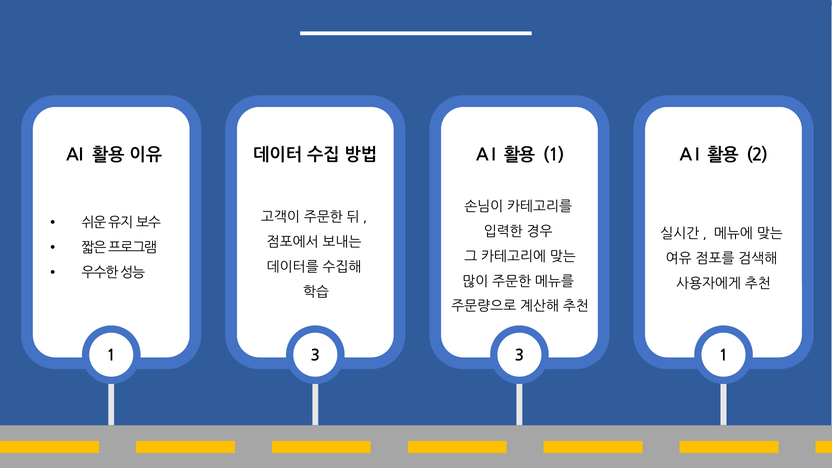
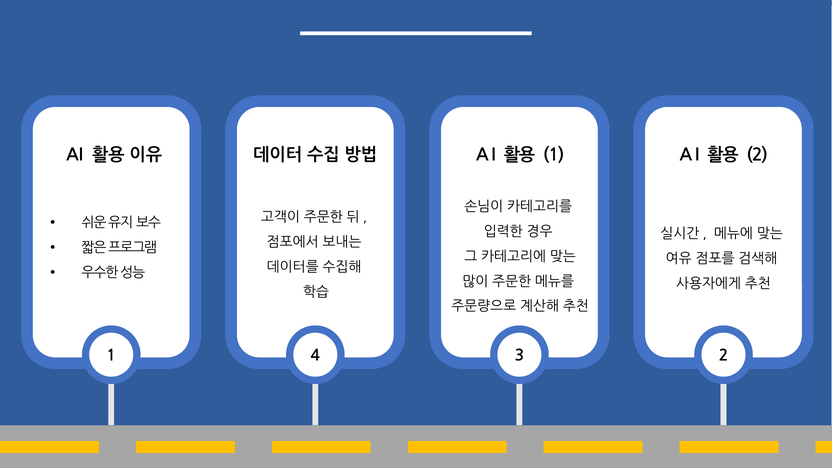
1 3: 3 -> 4
3 1: 1 -> 2
